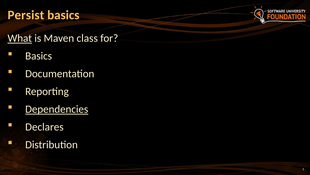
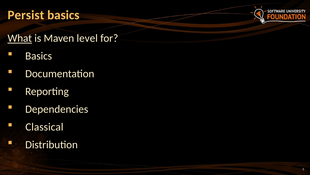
class: class -> level
Dependencies underline: present -> none
Declares: Declares -> Classical
